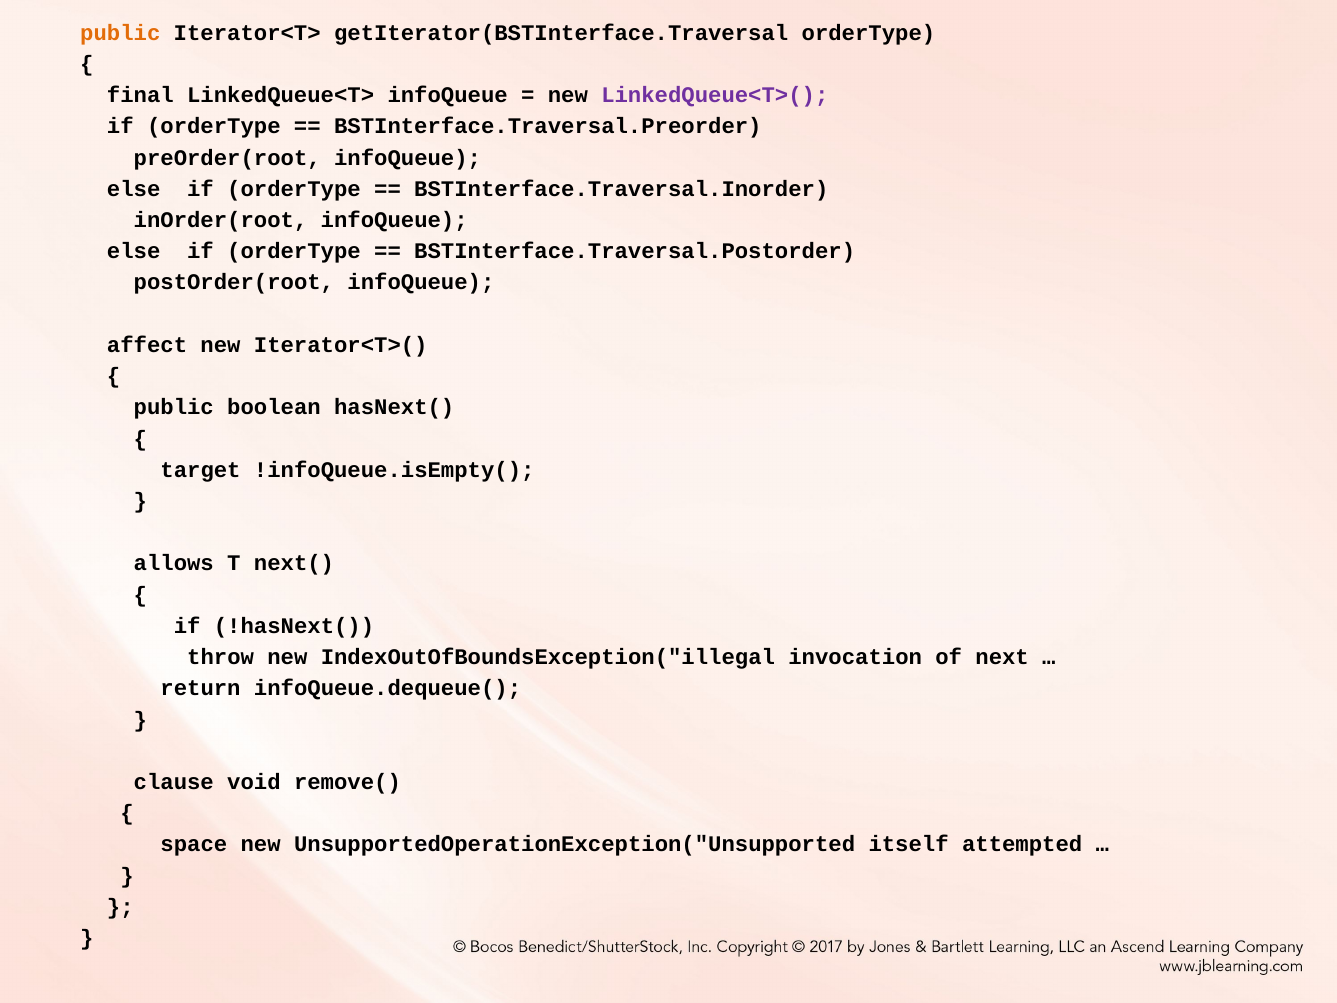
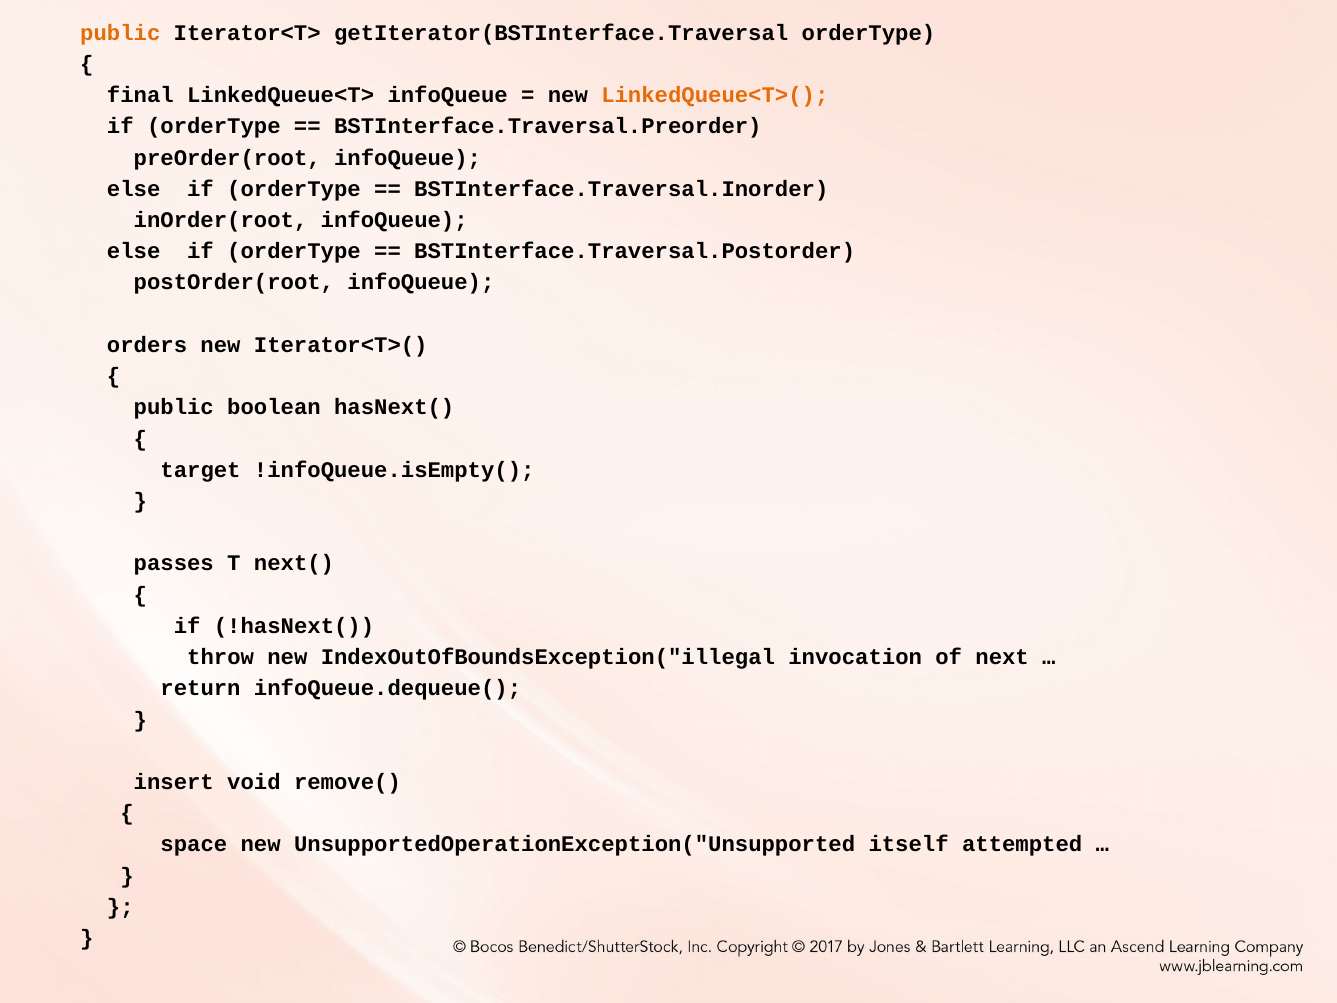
LinkedQueue<T>( colour: purple -> orange
affect: affect -> orders
allows: allows -> passes
clause: clause -> insert
